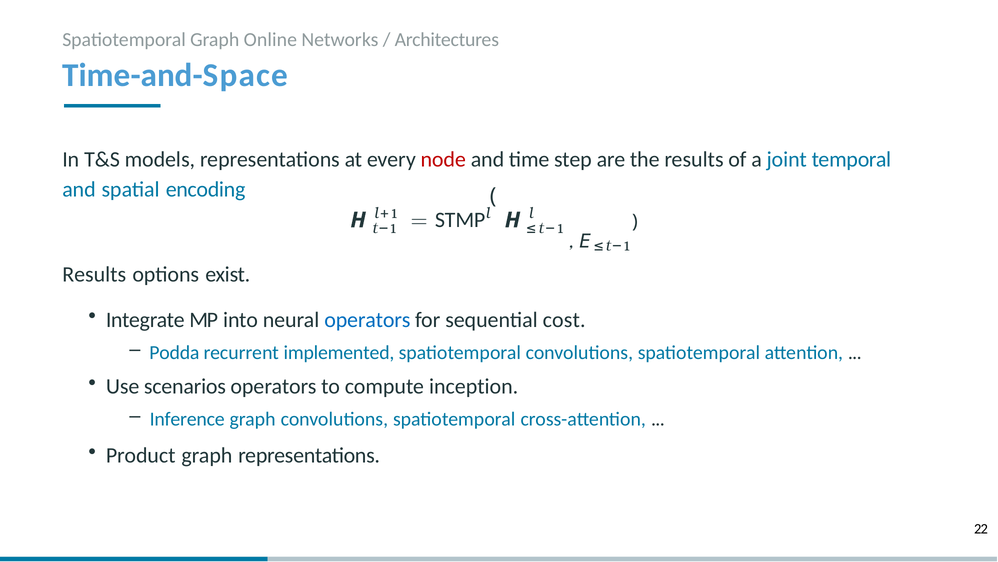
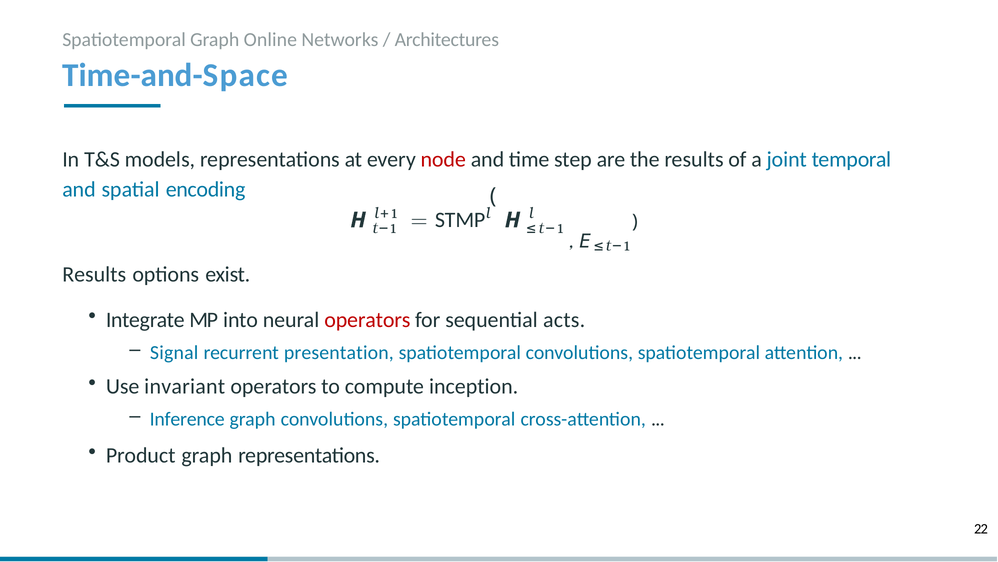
operators at (367, 320) colour: blue -> red
cost: cost -> acts
Podda: Podda -> Signal
implemented: implemented -> presentation
scenarios: scenarios -> invariant
